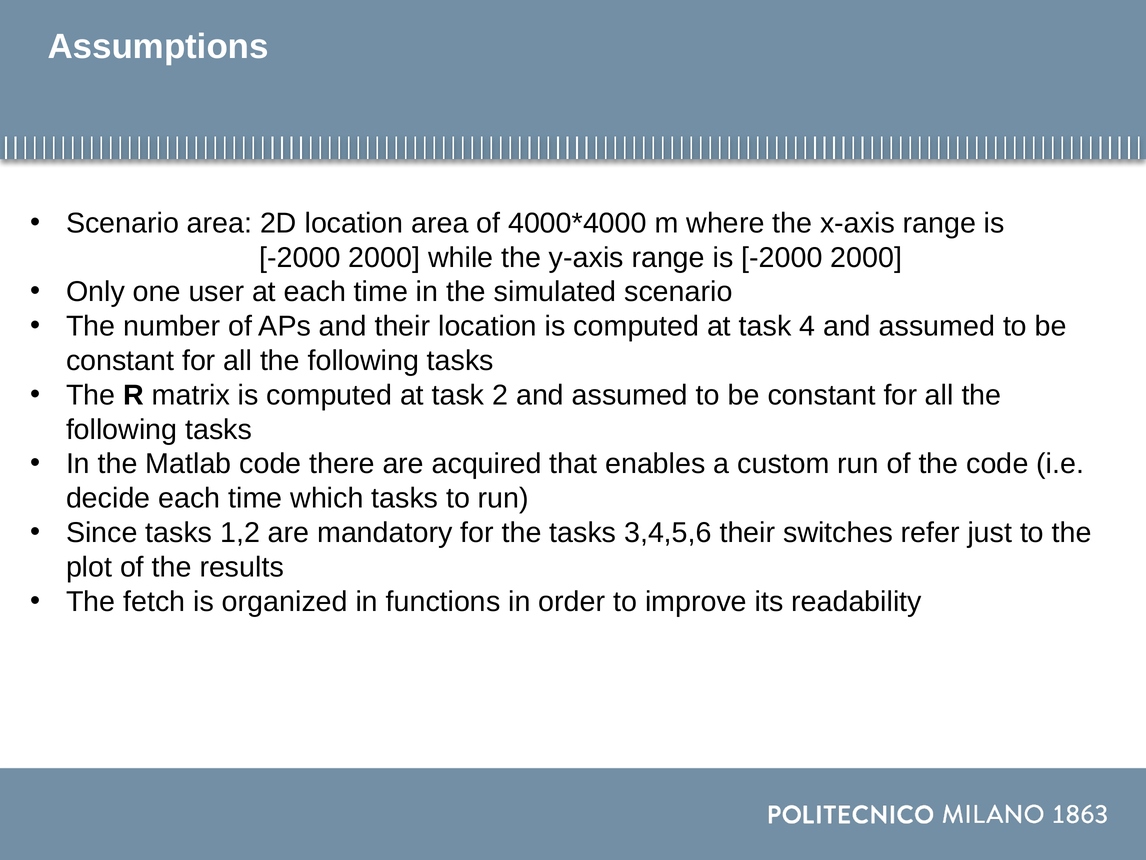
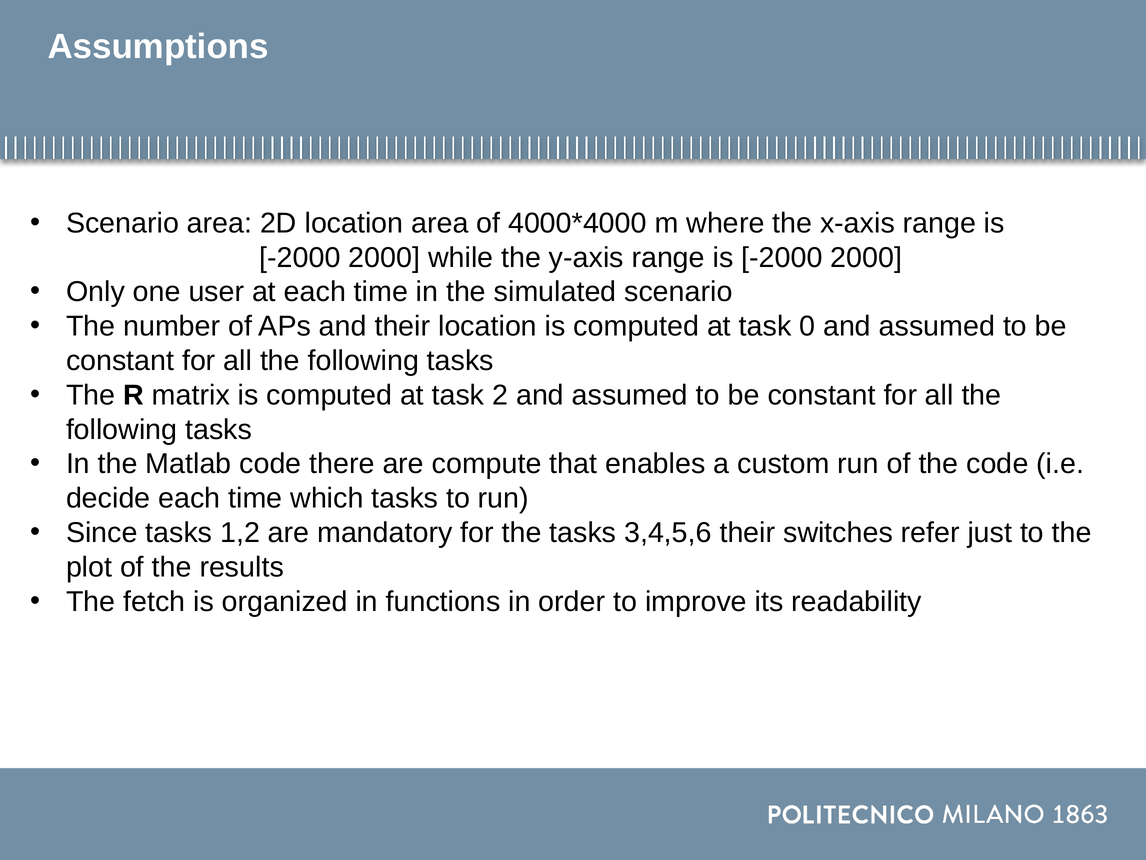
4: 4 -> 0
acquired: acquired -> compute
